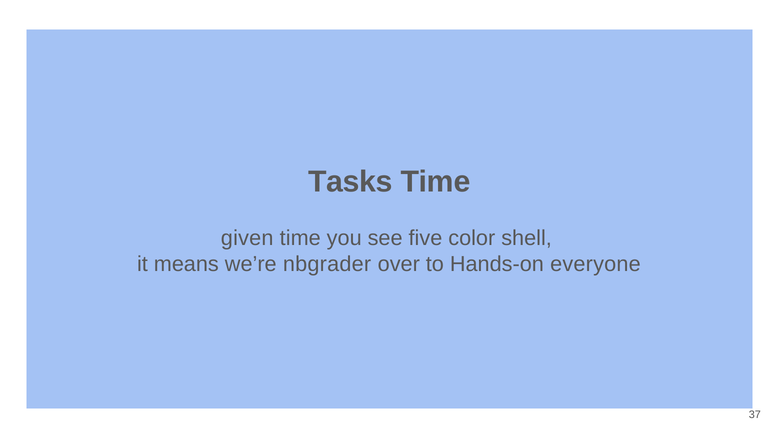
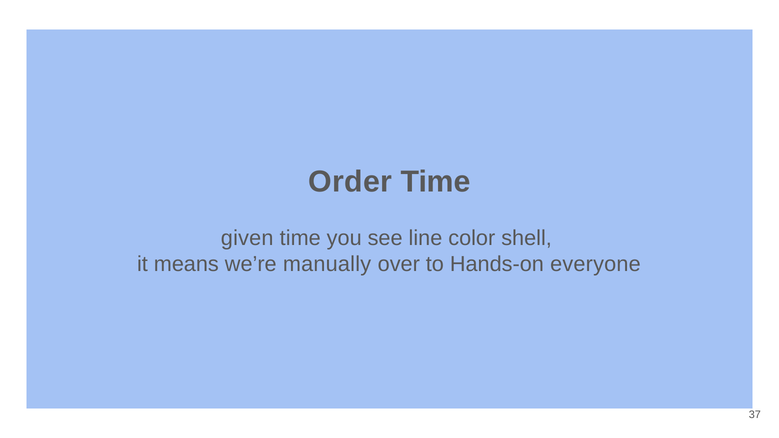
Tasks: Tasks -> Order
five: five -> line
nbgrader: nbgrader -> manually
